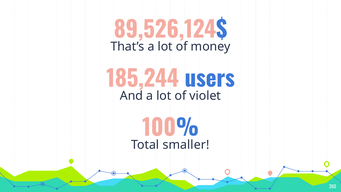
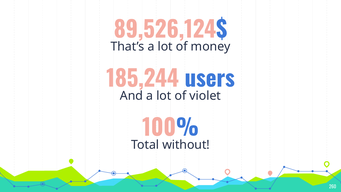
smaller: smaller -> without
